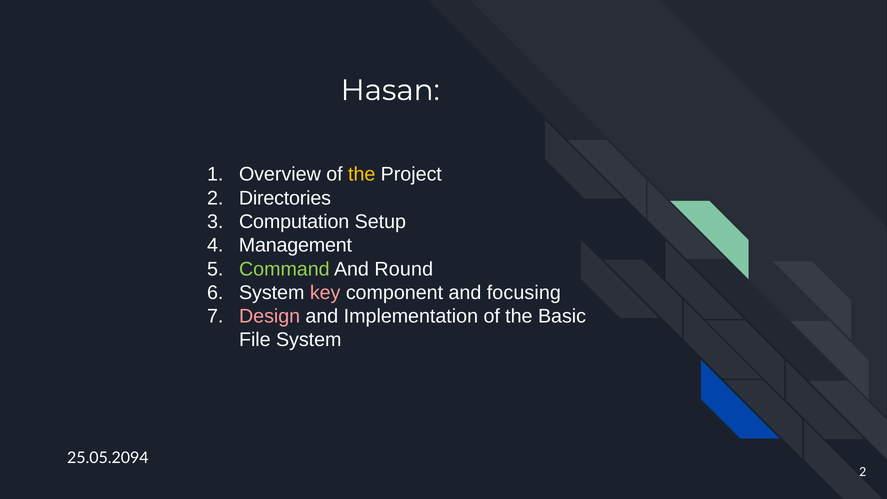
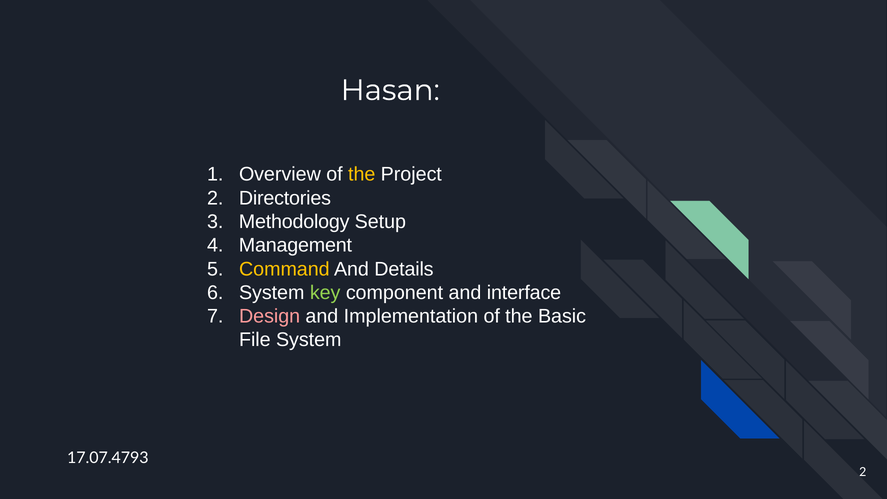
Computation: Computation -> Methodology
Command colour: light green -> yellow
Round: Round -> Details
key colour: pink -> light green
focusing: focusing -> interface
25.05.2094: 25.05.2094 -> 17.07.4793
